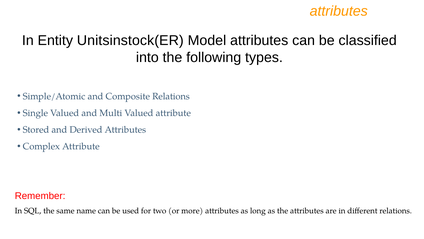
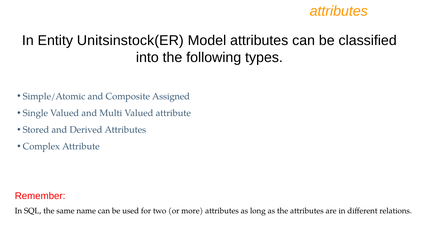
Composite Relations: Relations -> Assigned
